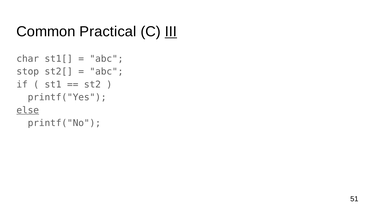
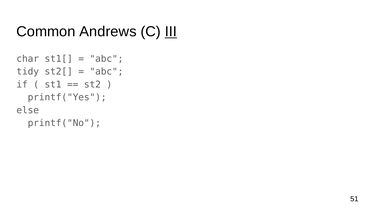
Practical: Practical -> Andrews
stop: stop -> tidy
else underline: present -> none
